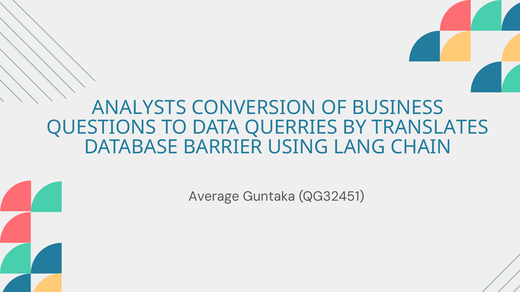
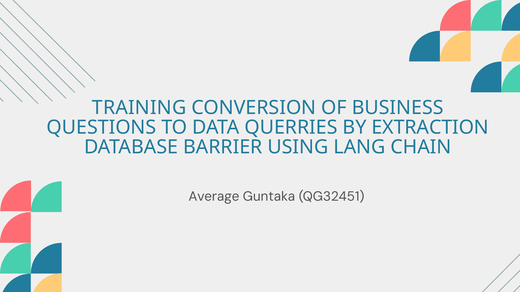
ANALYSTS: ANALYSTS -> TRAINING
TRANSLATES: TRANSLATES -> EXTRACTION
